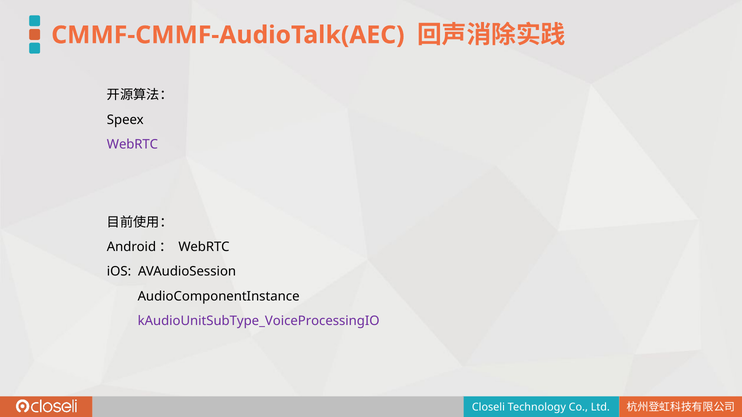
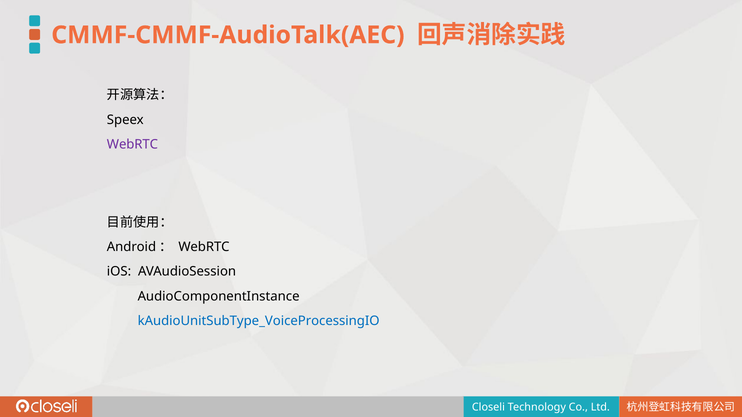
kAudioUnitSubType_VoiceProcessingIO colour: purple -> blue
